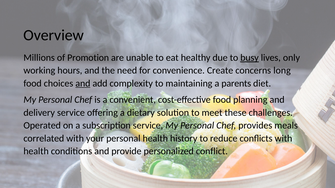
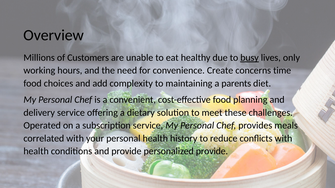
Promotion: Promotion -> Customers
long: long -> time
and at (83, 84) underline: present -> none
personalized conflict: conflict -> provide
